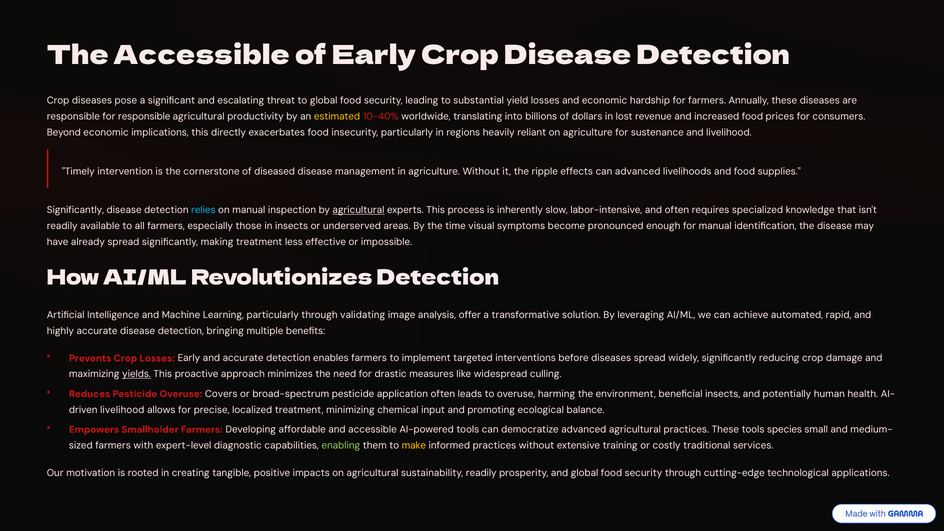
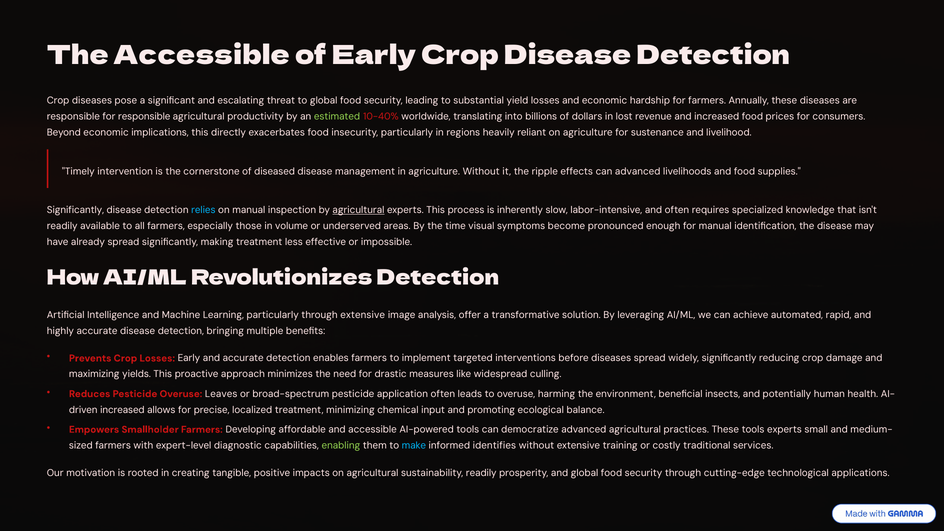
estimated colour: yellow -> light green
in insects: insects -> volume
through validating: validating -> extensive
yields underline: present -> none
Covers: Covers -> Leaves
livelihood at (122, 410): livelihood -> increased
tools species: species -> experts
make colour: yellow -> light blue
informed practices: practices -> identifies
